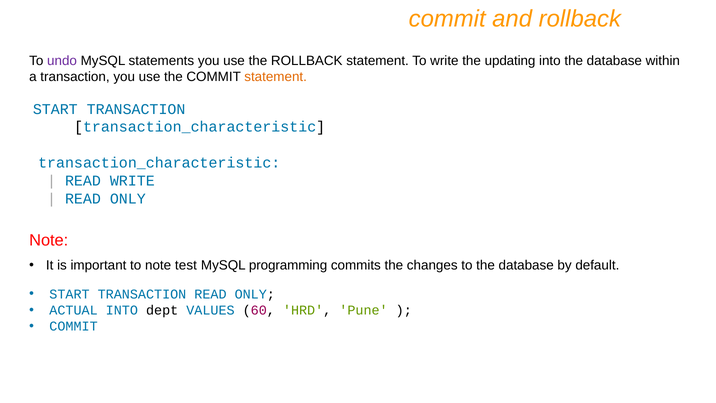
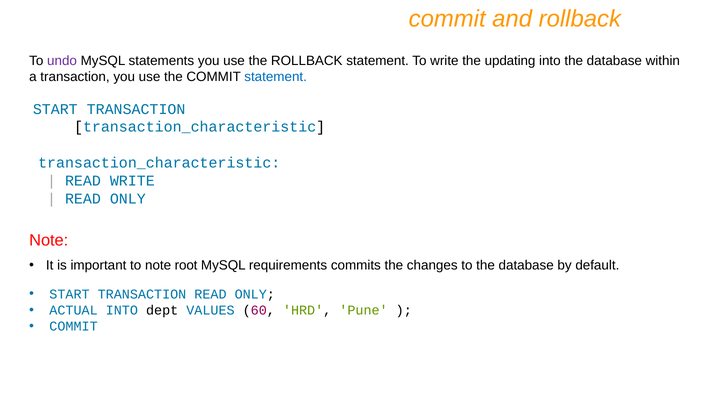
statement at (276, 77) colour: orange -> blue
test: test -> root
programming: programming -> requirements
